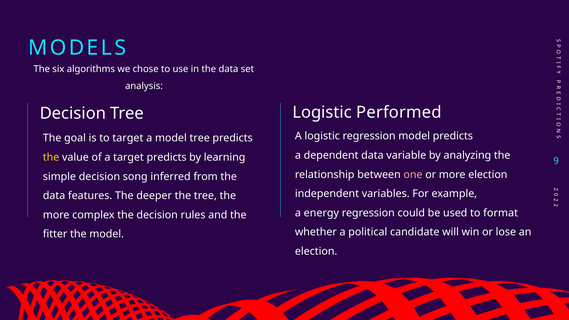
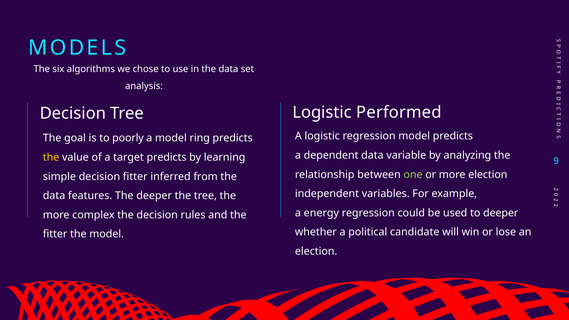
to target: target -> poorly
model tree: tree -> ring
one colour: pink -> light green
decision song: song -> fitter
to format: format -> deeper
